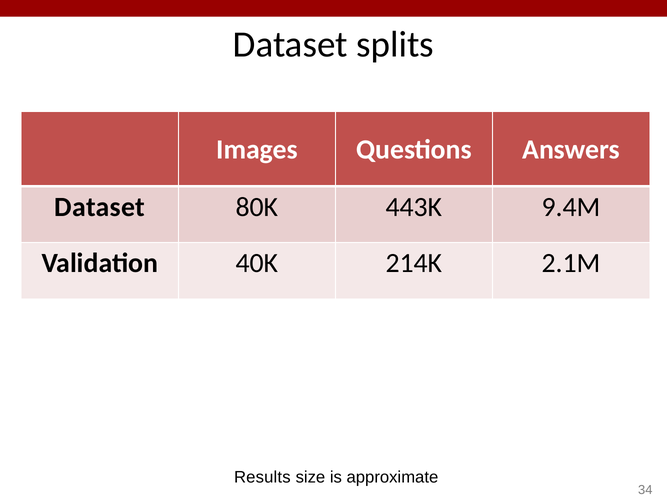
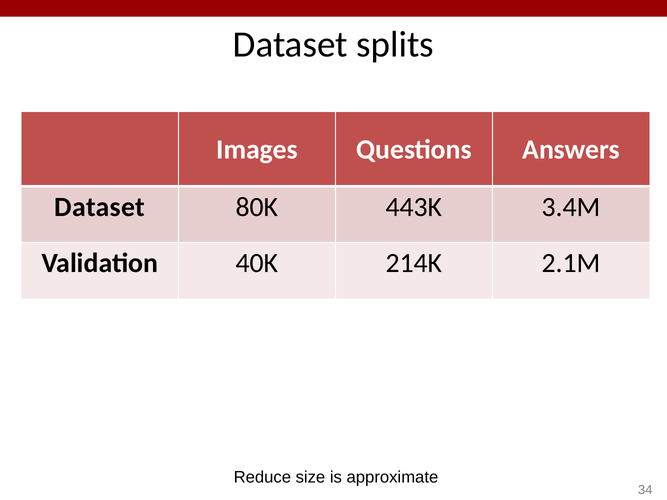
9.4M: 9.4M -> 3.4M
Results: Results -> Reduce
